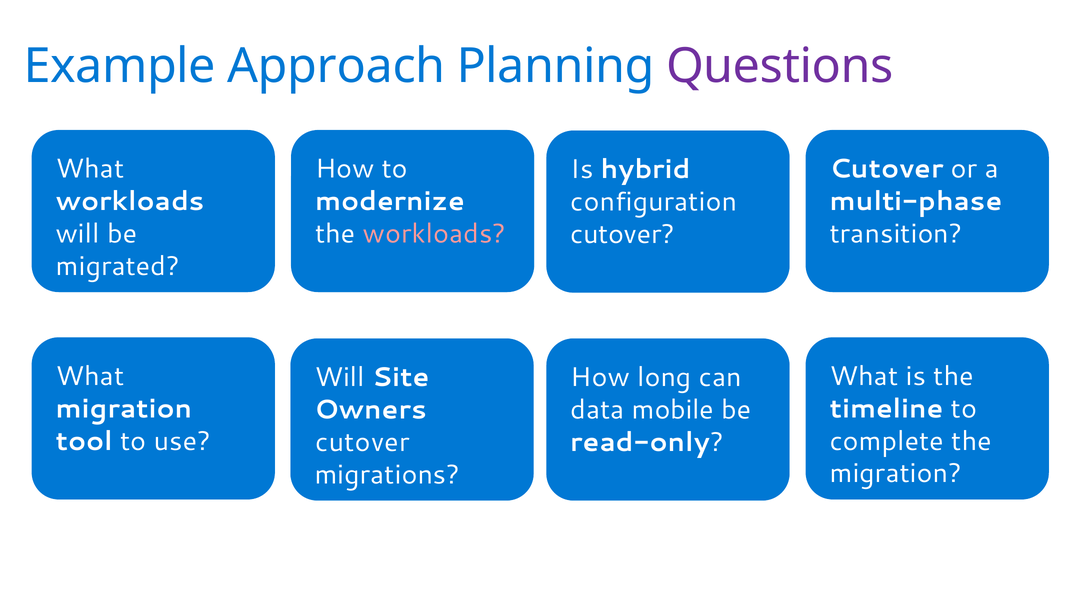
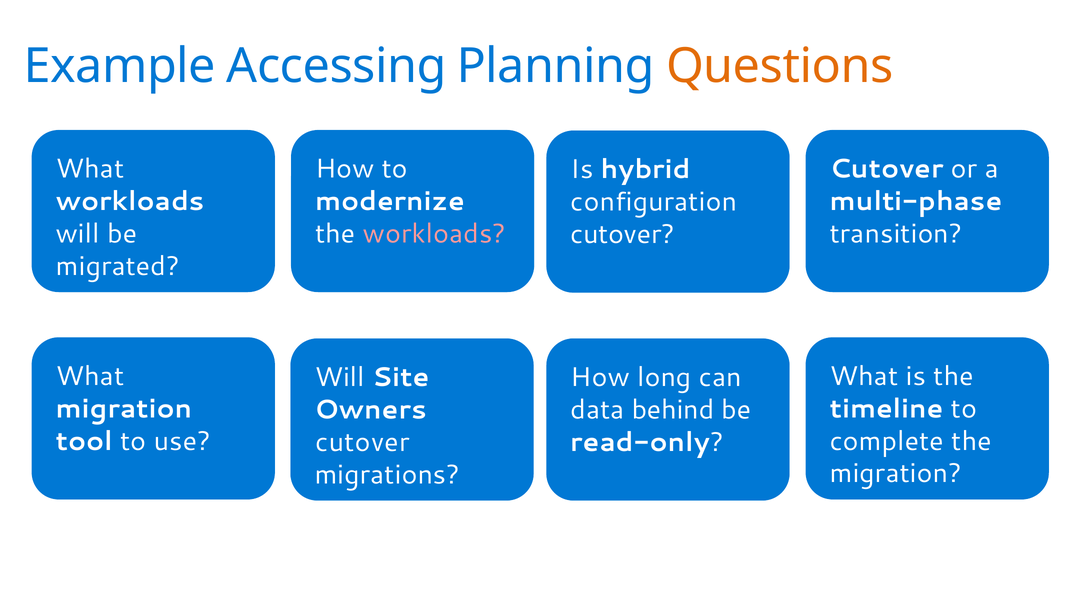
Approach: Approach -> Accessing
Questions colour: purple -> orange
mobile: mobile -> behind
